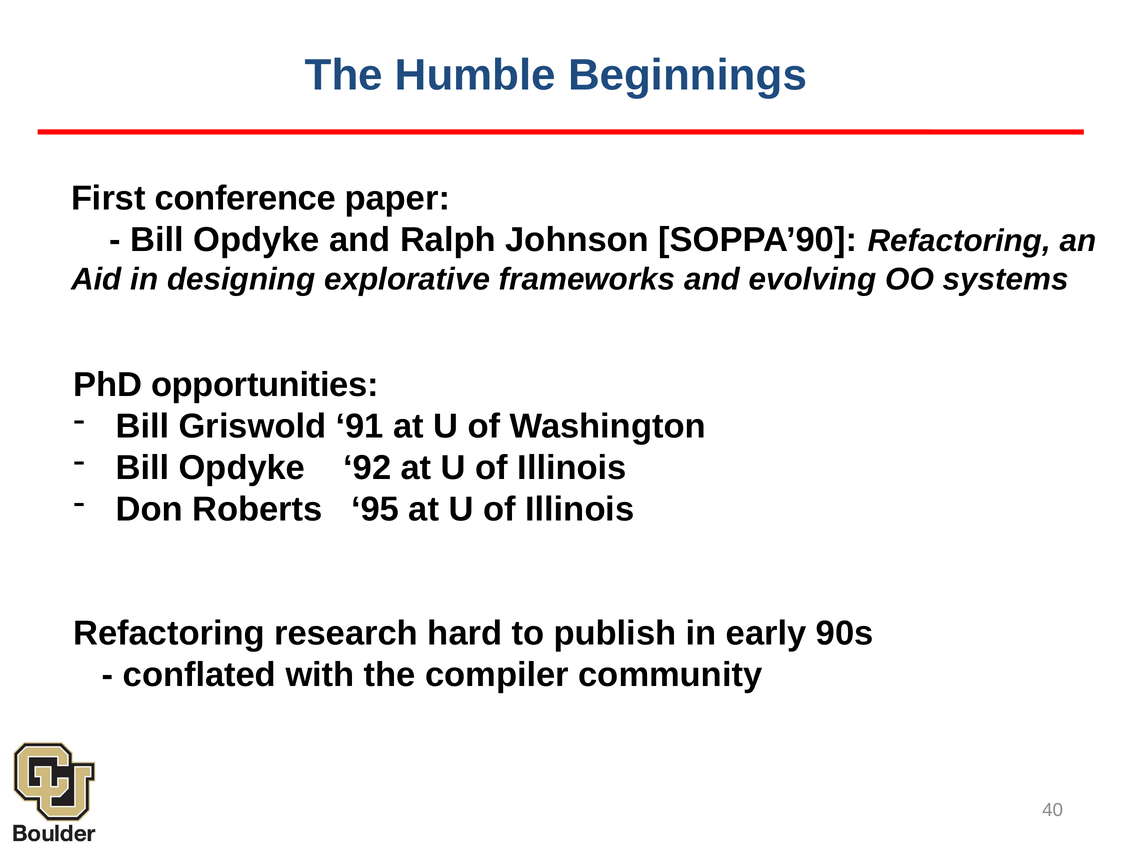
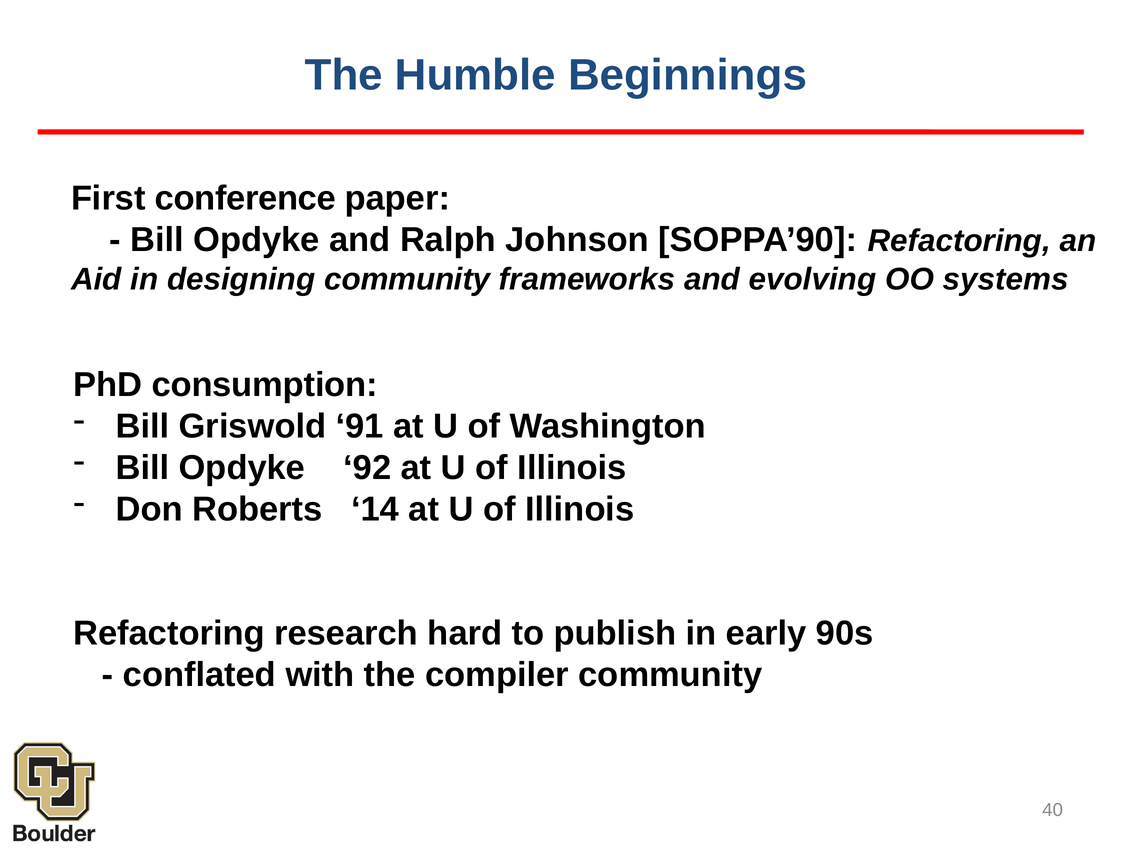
designing explorative: explorative -> community
opportunities: opportunities -> consumption
95: 95 -> 14
